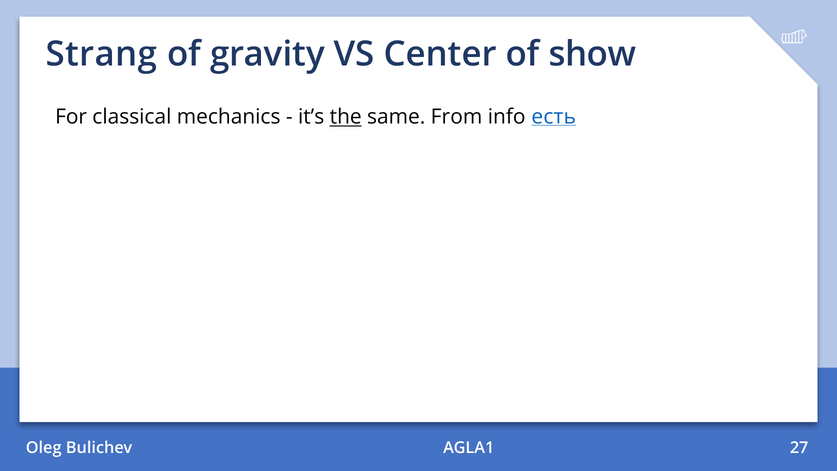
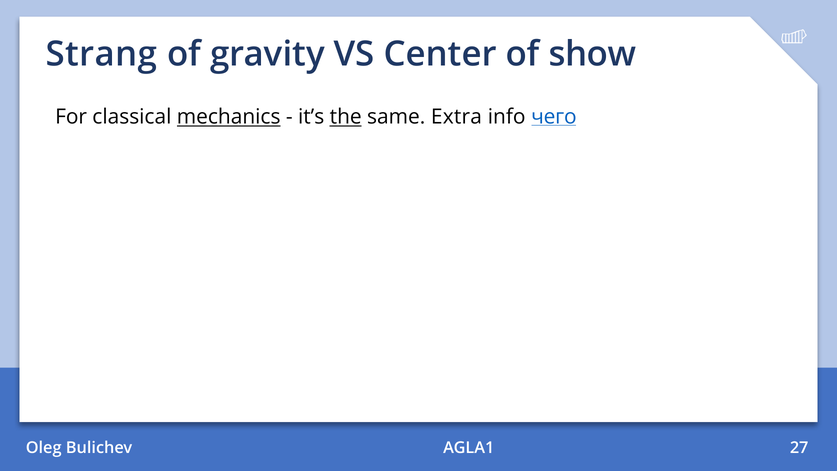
mechanics underline: none -> present
From: From -> Extra
есть: есть -> чего
